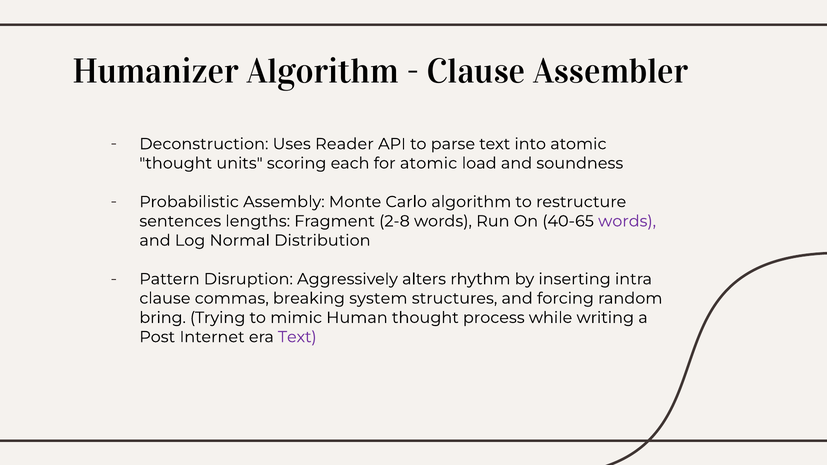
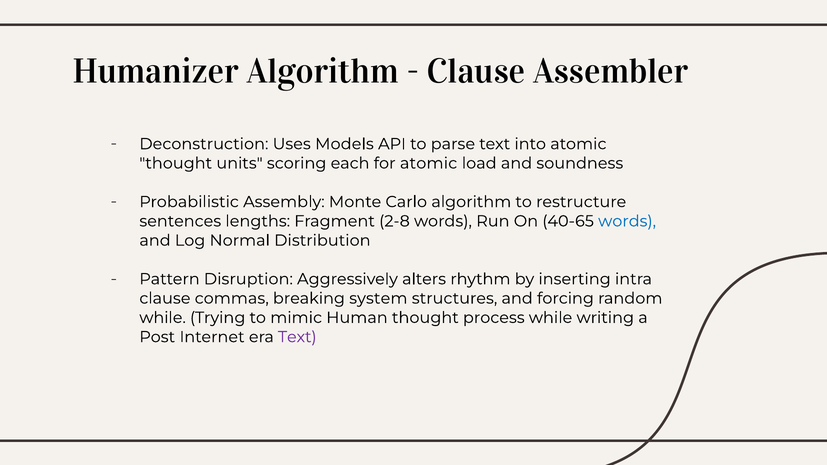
Reader: Reader -> Models
words at (627, 221) colour: purple -> blue
bring at (163, 318): bring -> while
